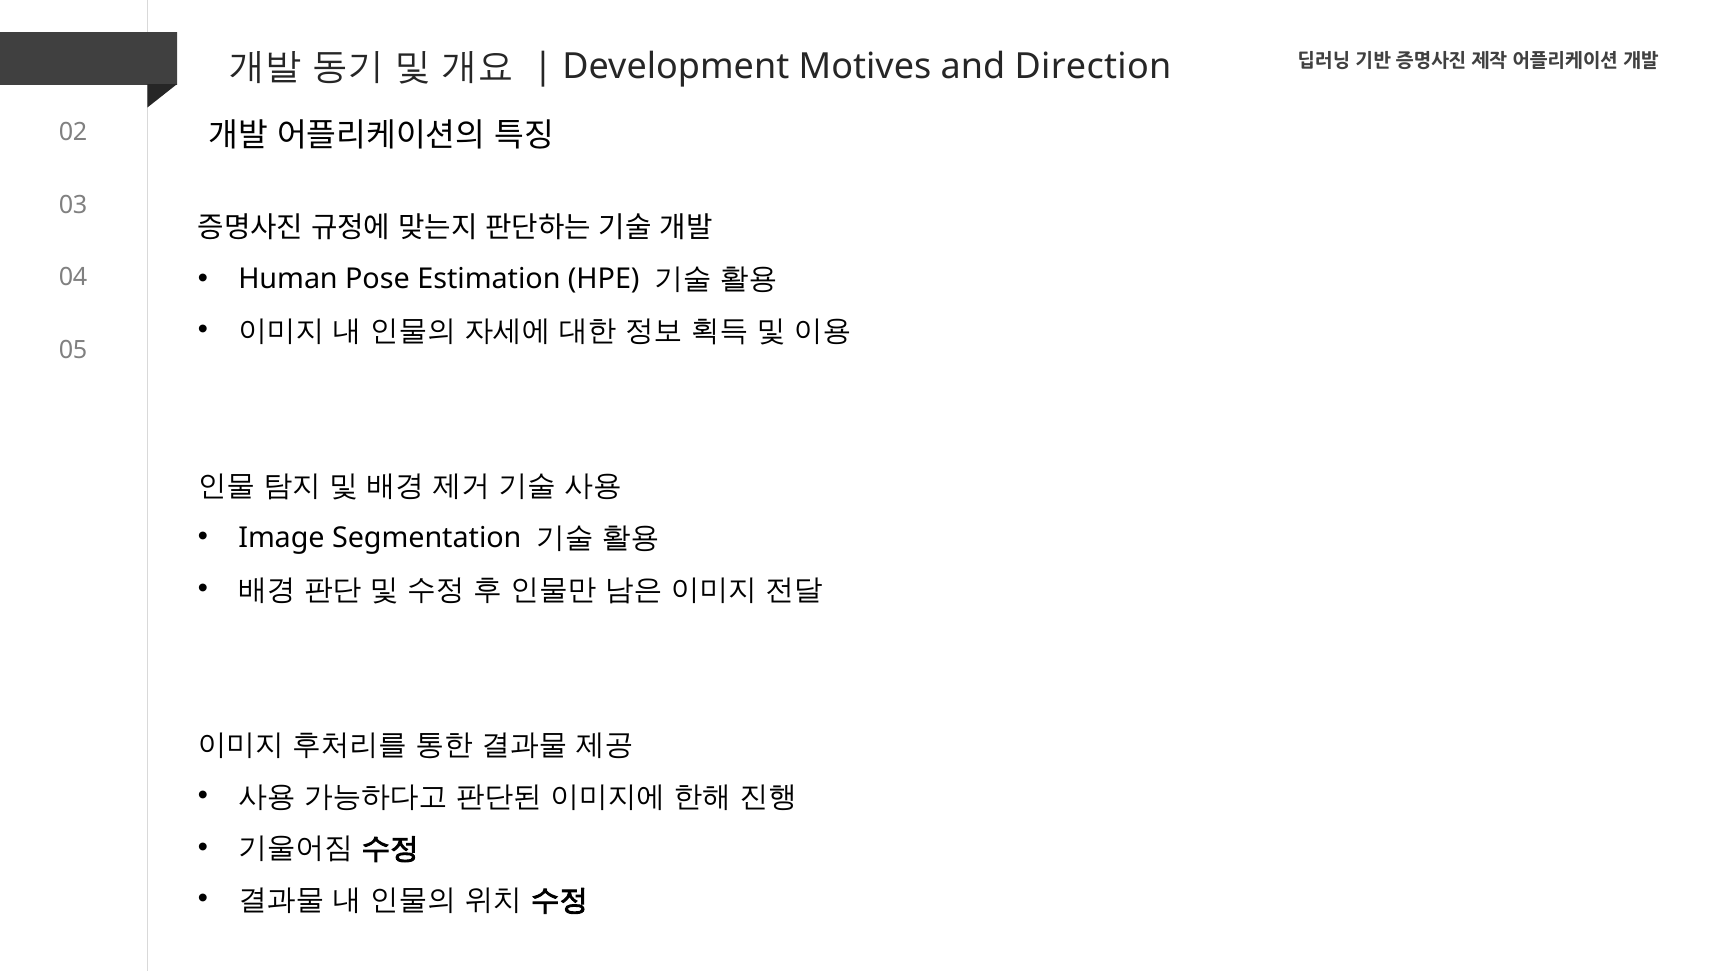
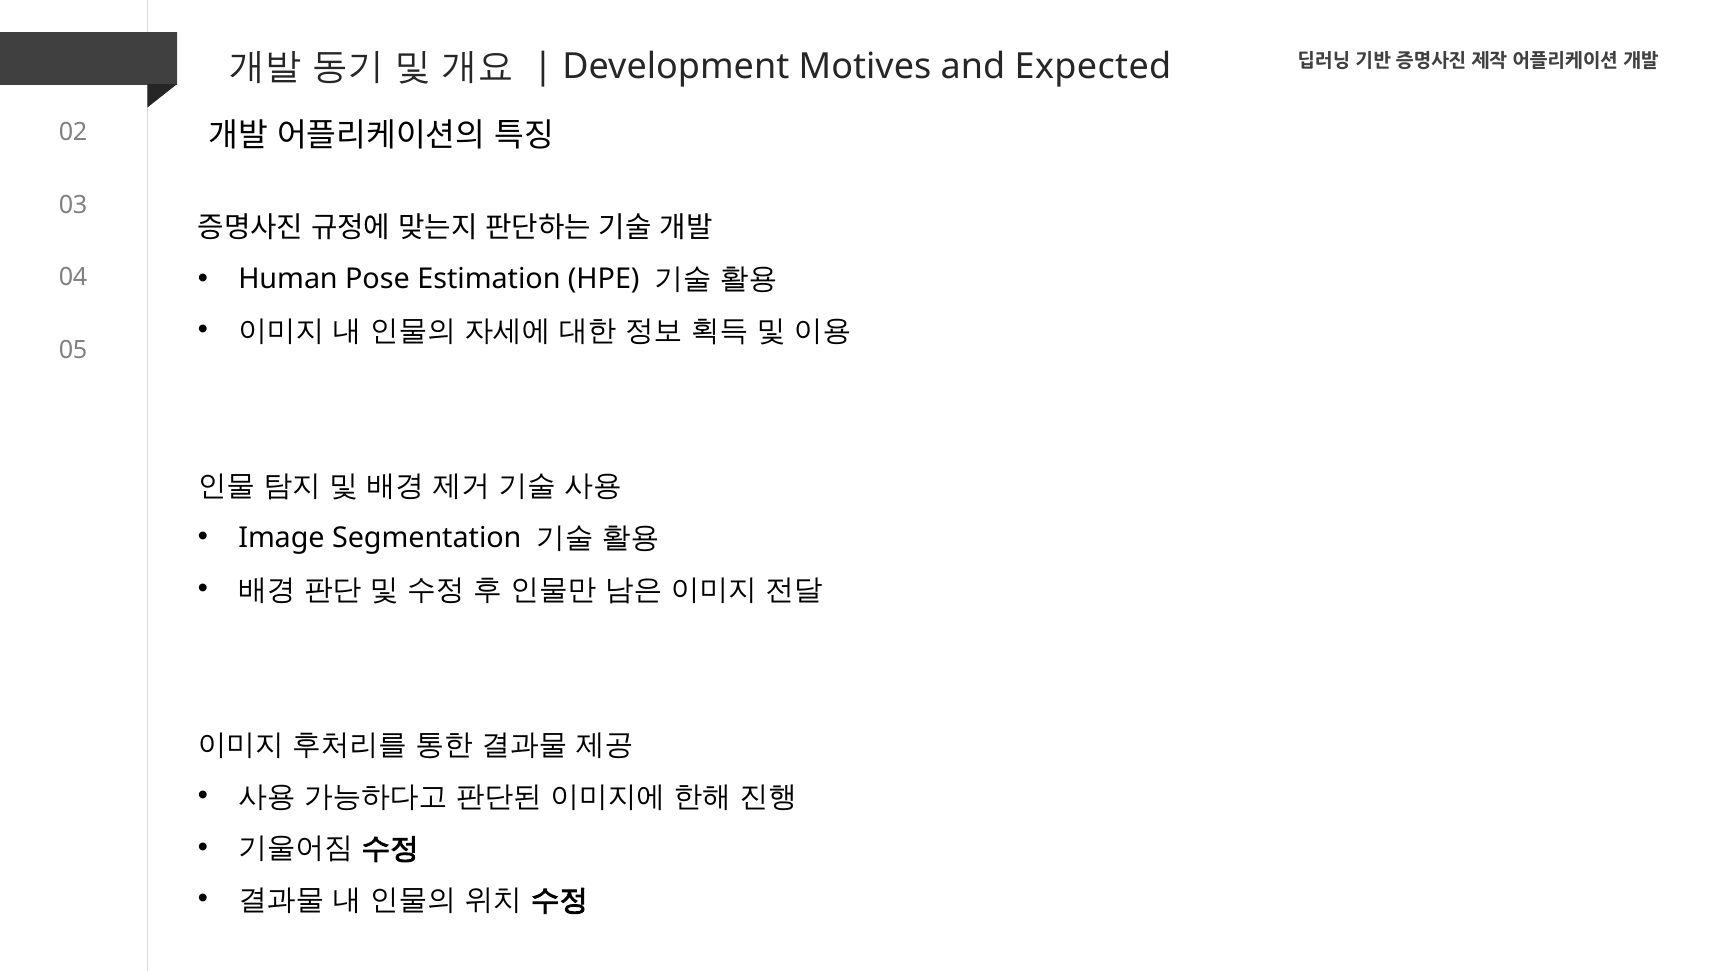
Direction: Direction -> Expected
